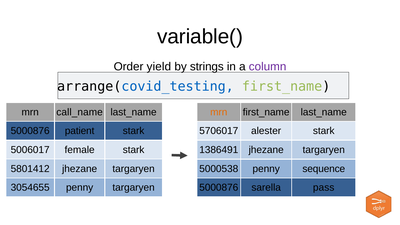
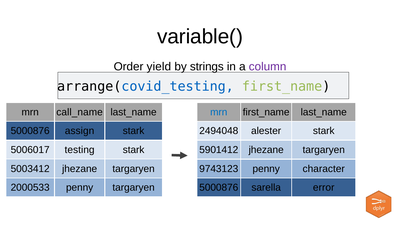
mrn at (219, 112) colour: orange -> blue
patient: patient -> assign
5706017: 5706017 -> 2494048
female: female -> testing
1386491: 1386491 -> 5901412
5801412: 5801412 -> 5003412
5000538: 5000538 -> 9743123
sequence: sequence -> character
3054655: 3054655 -> 2000533
pass: pass -> error
